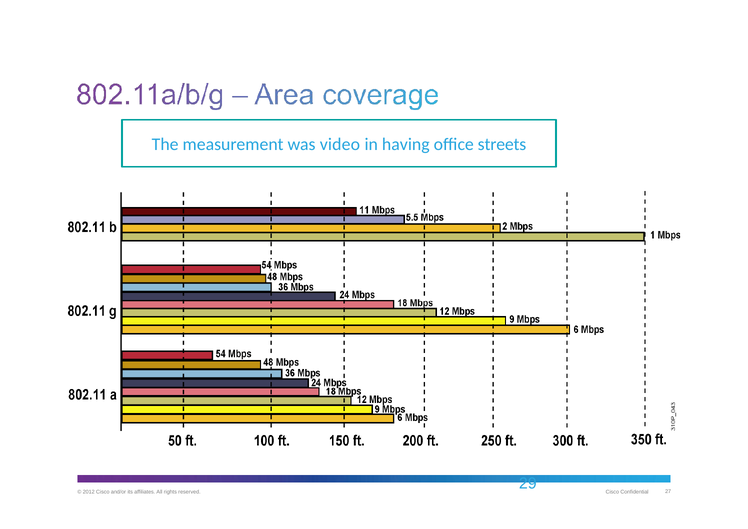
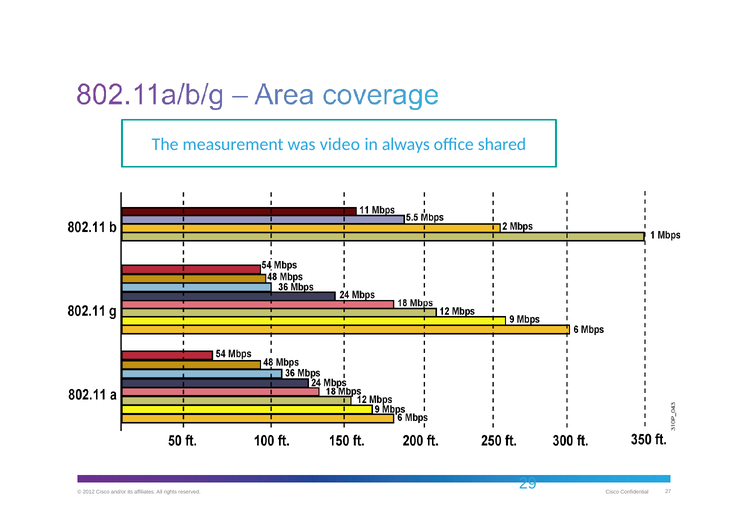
having: having -> always
streets: streets -> shared
